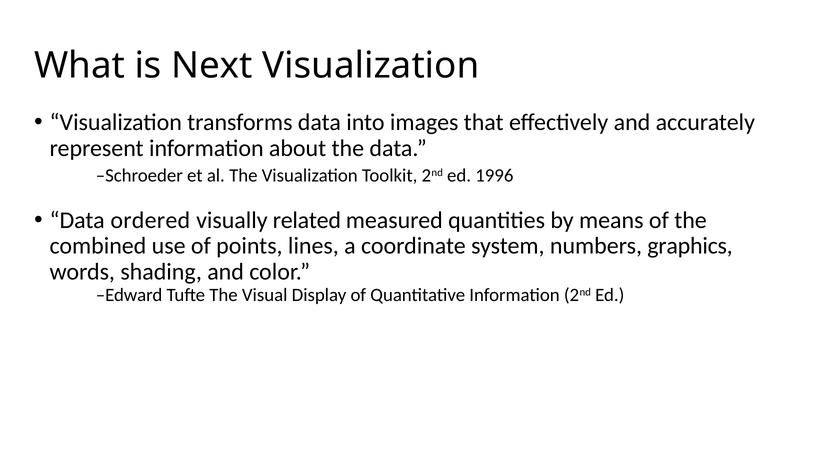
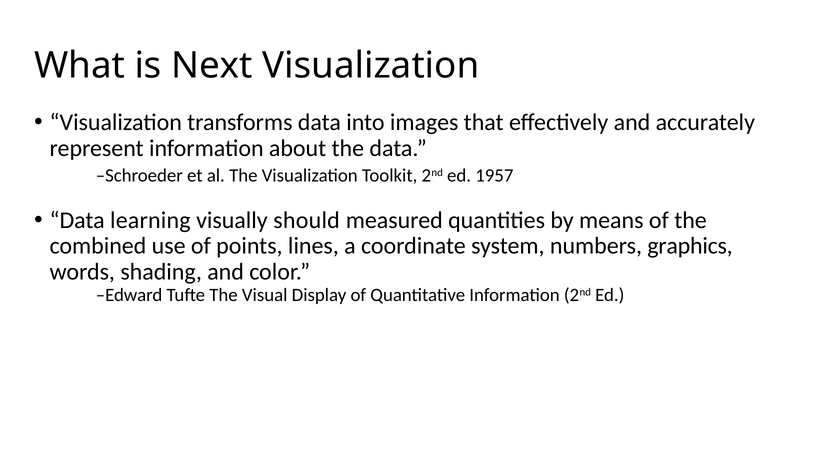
1996: 1996 -> 1957
ordered: ordered -> learning
related: related -> should
